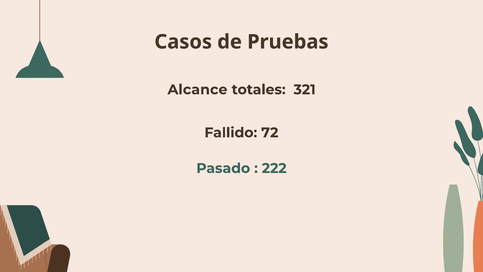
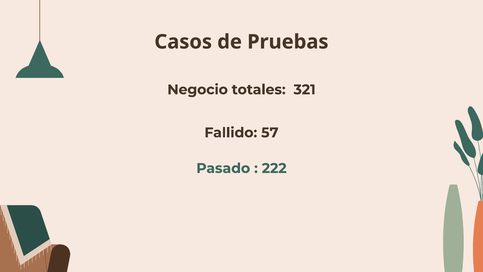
Alcance: Alcance -> Negocio
72: 72 -> 57
